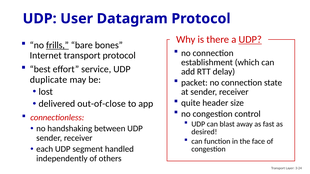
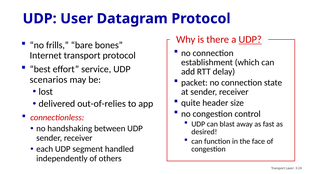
frills underline: present -> none
duplicate: duplicate -> scenarios
out-of-close: out-of-close -> out-of-relies
